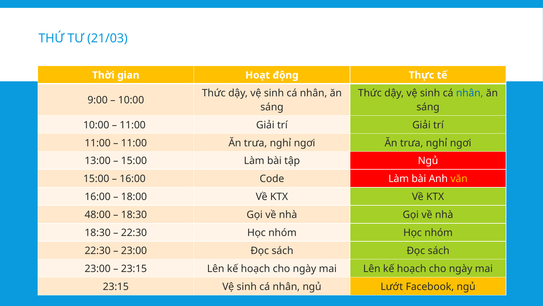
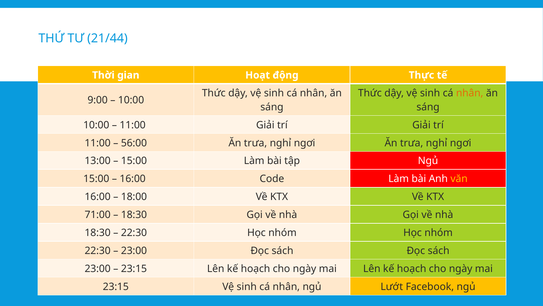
21/03: 21/03 -> 21/44
nhân at (470, 93) colour: blue -> orange
11:00 at (134, 143): 11:00 -> 56:00
48:00: 48:00 -> 71:00
